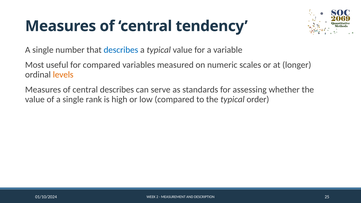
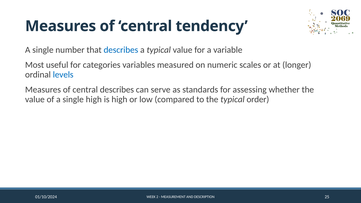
for compared: compared -> categories
levels colour: orange -> blue
single rank: rank -> high
